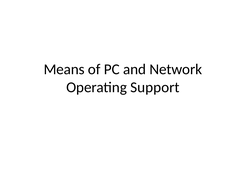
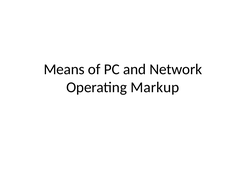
Support: Support -> Markup
